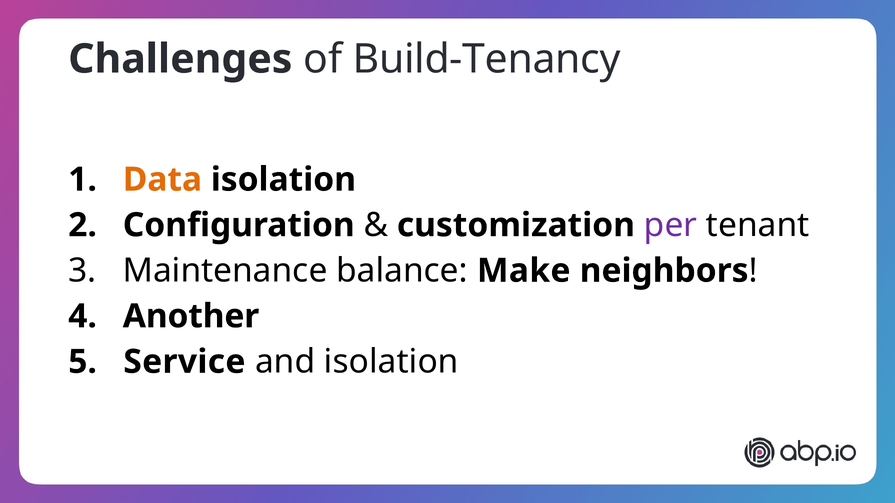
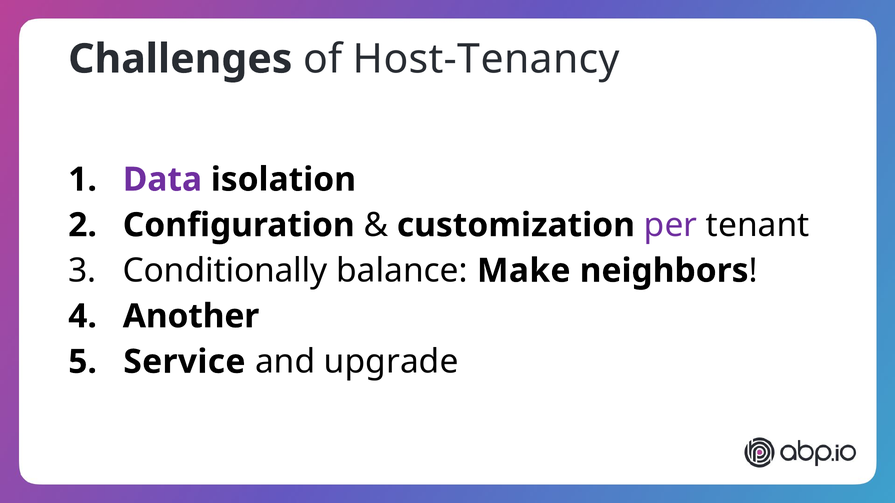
Build-Tenancy: Build-Tenancy -> Host-Tenancy
Data colour: orange -> purple
Maintenance: Maintenance -> Conditionally
and isolation: isolation -> upgrade
